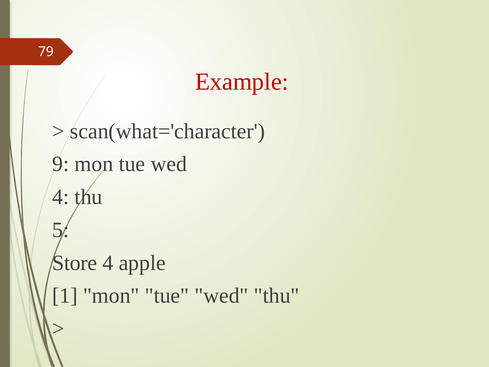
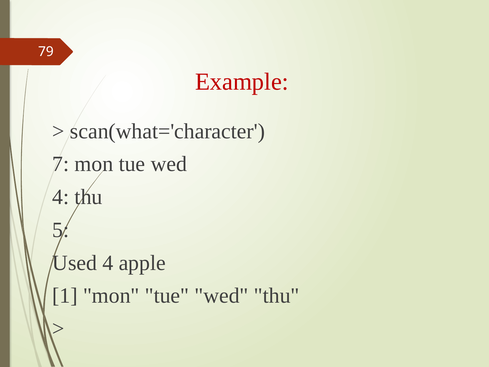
9: 9 -> 7
Store: Store -> Used
